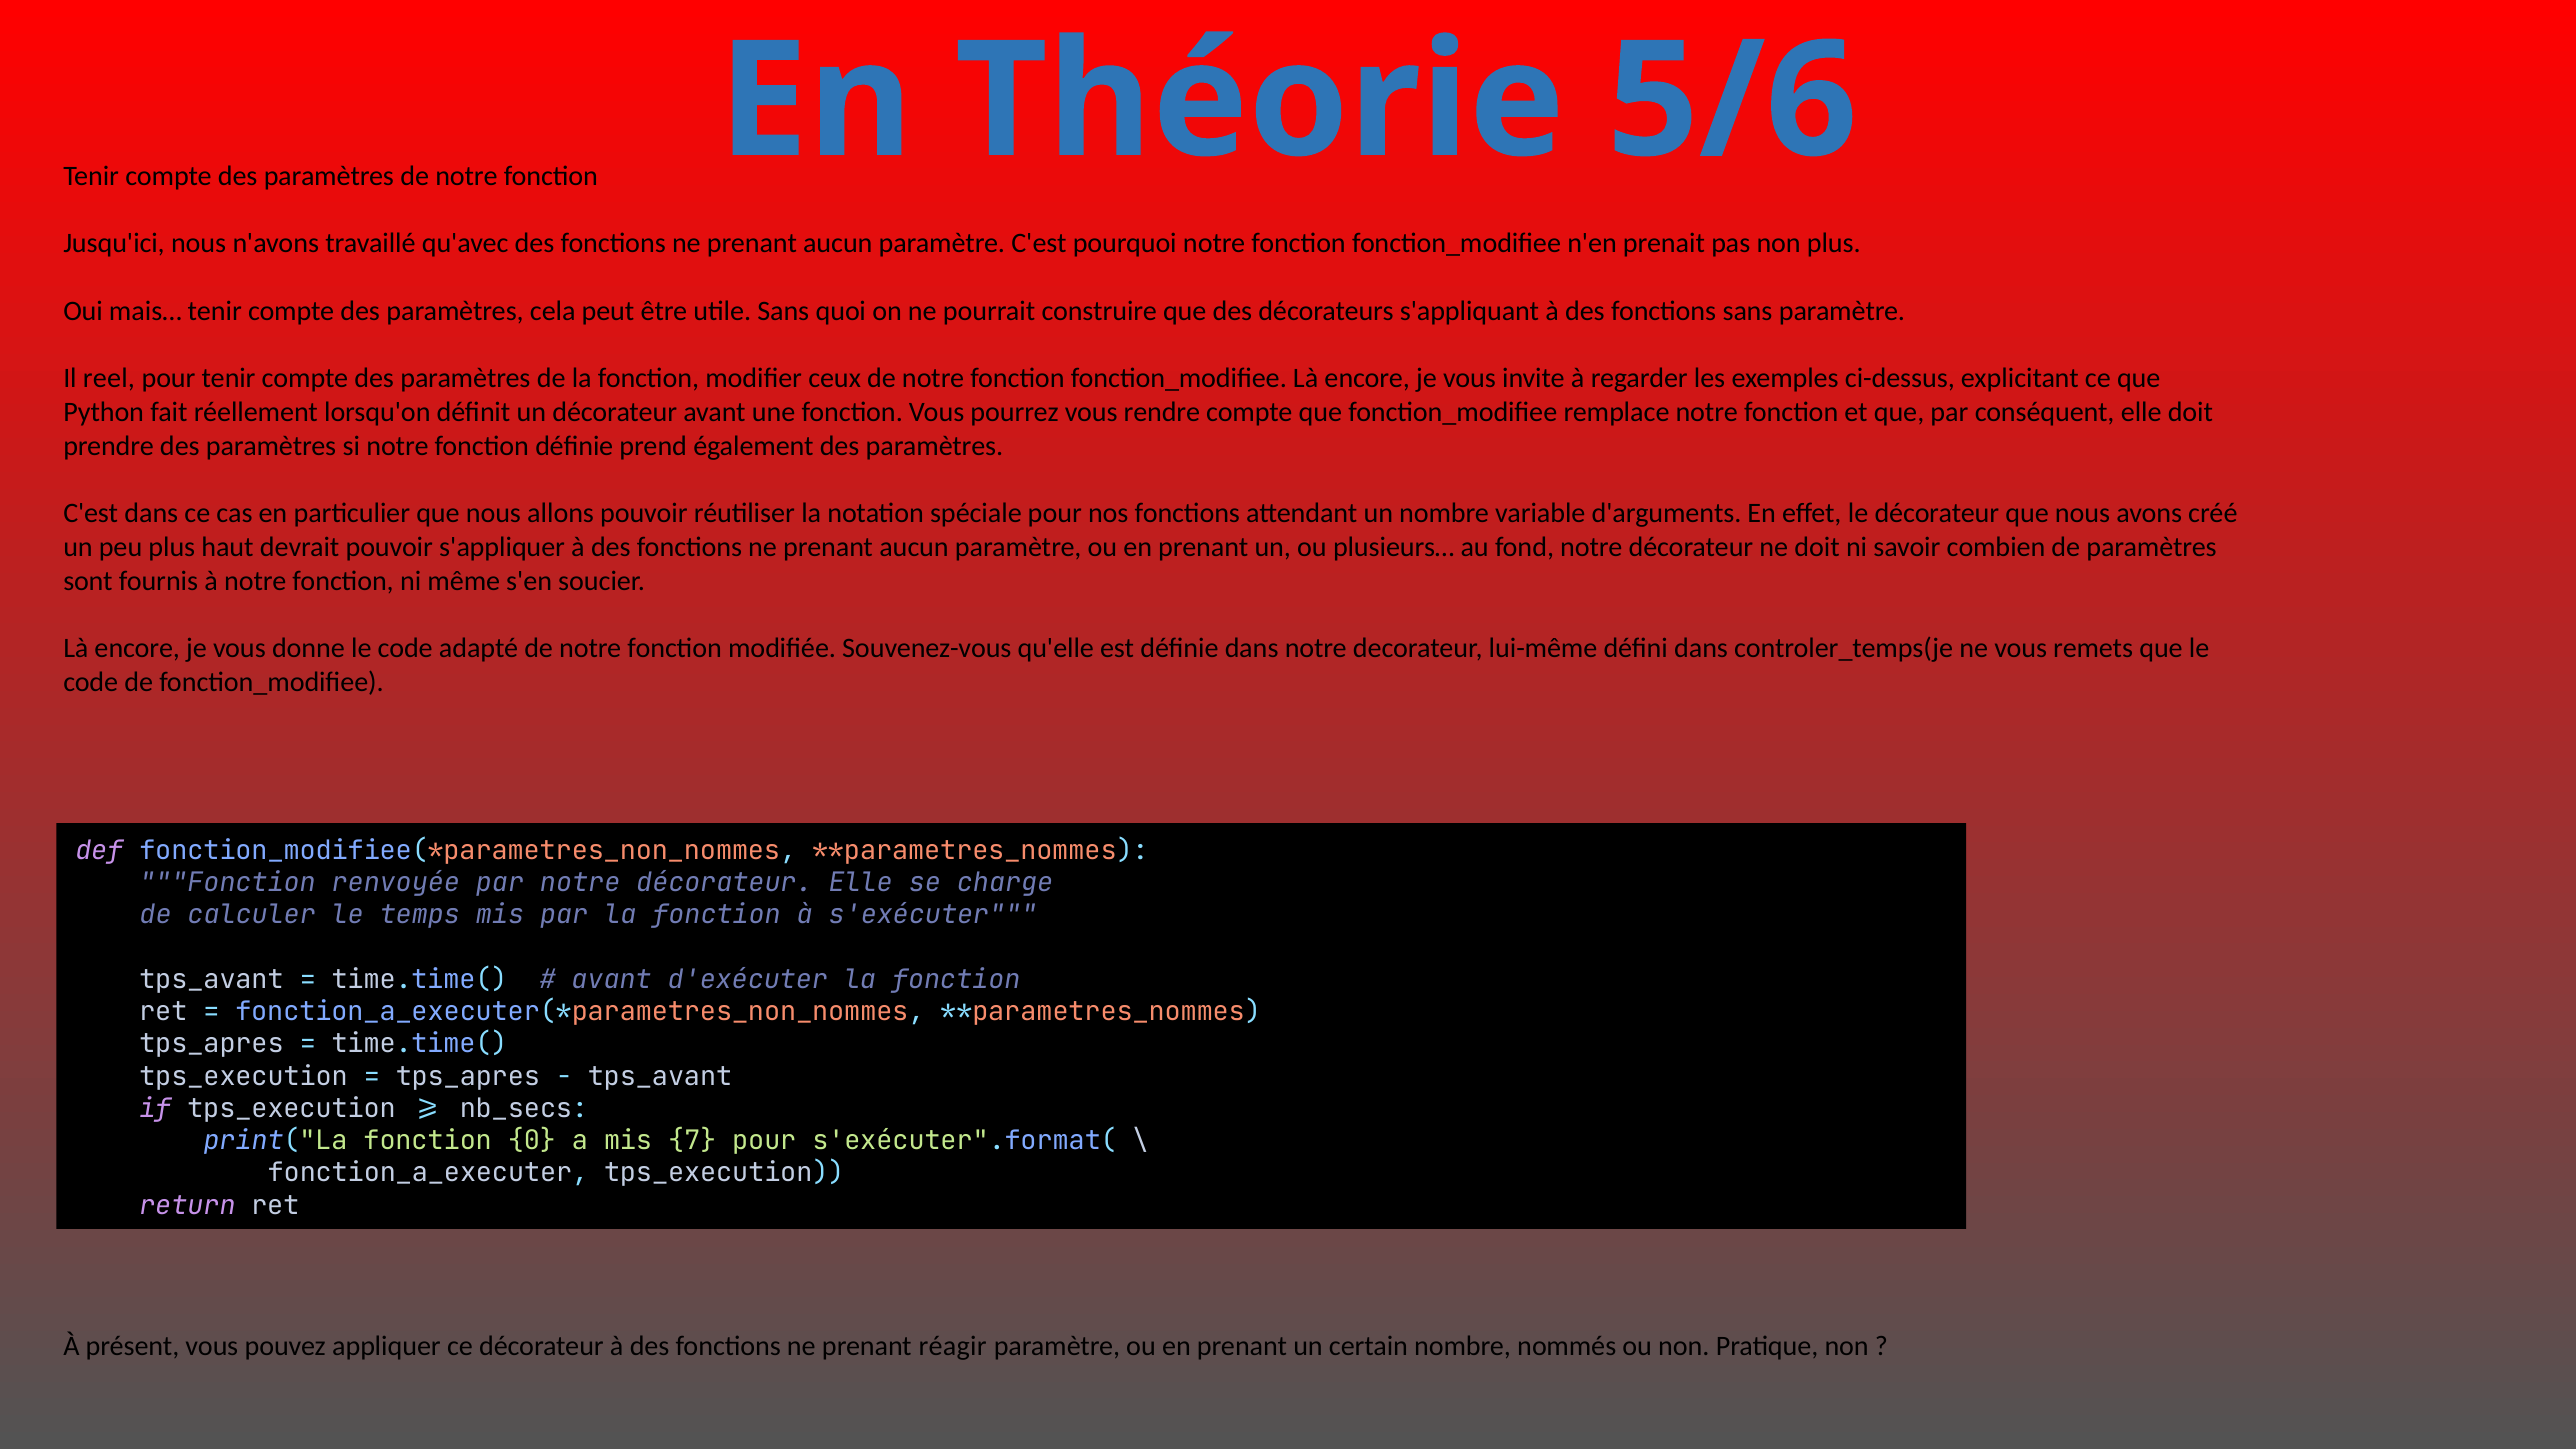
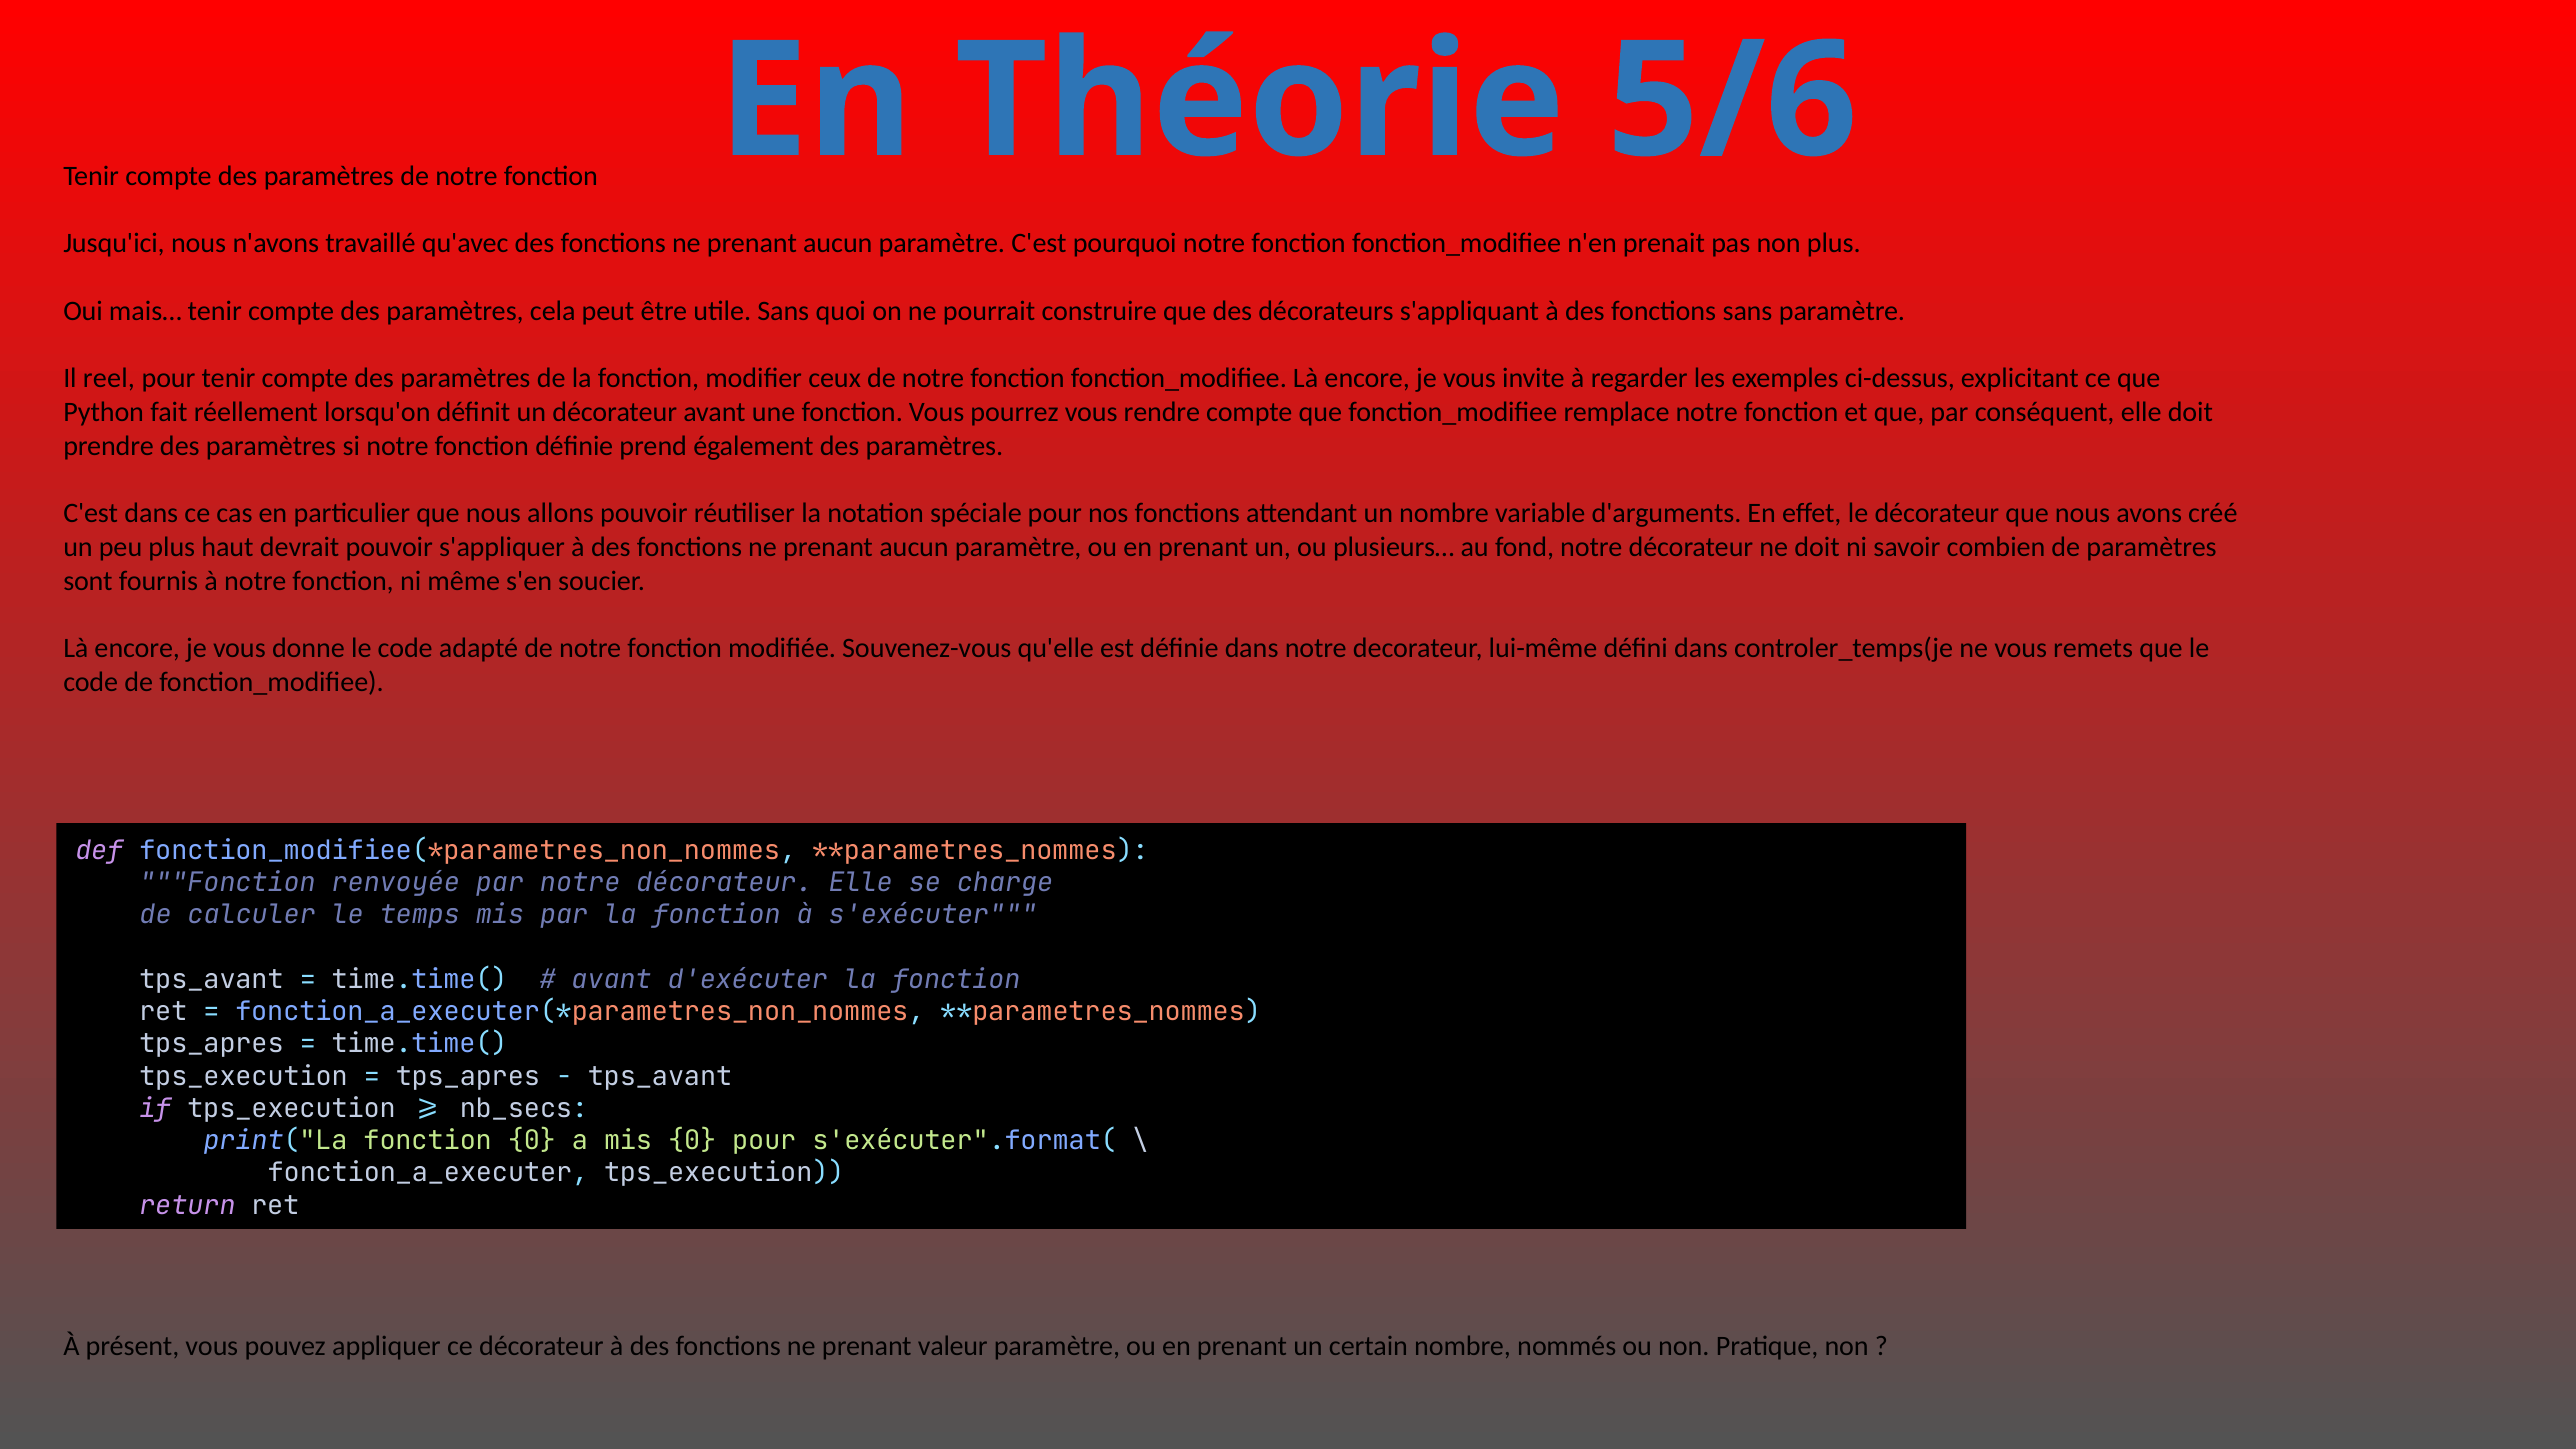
mis 7: 7 -> 0
réagir: réagir -> valeur
